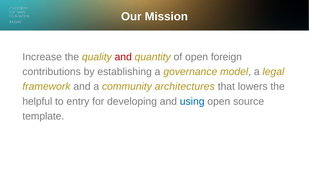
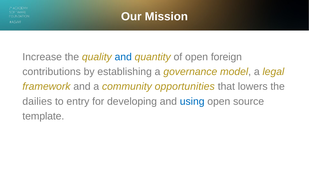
and at (123, 57) colour: red -> blue
architectures: architectures -> opportunities
helpful: helpful -> dailies
